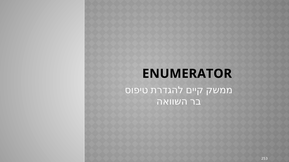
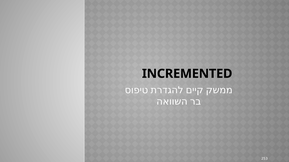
ENUMERATOR: ENUMERATOR -> INCREMENTED
